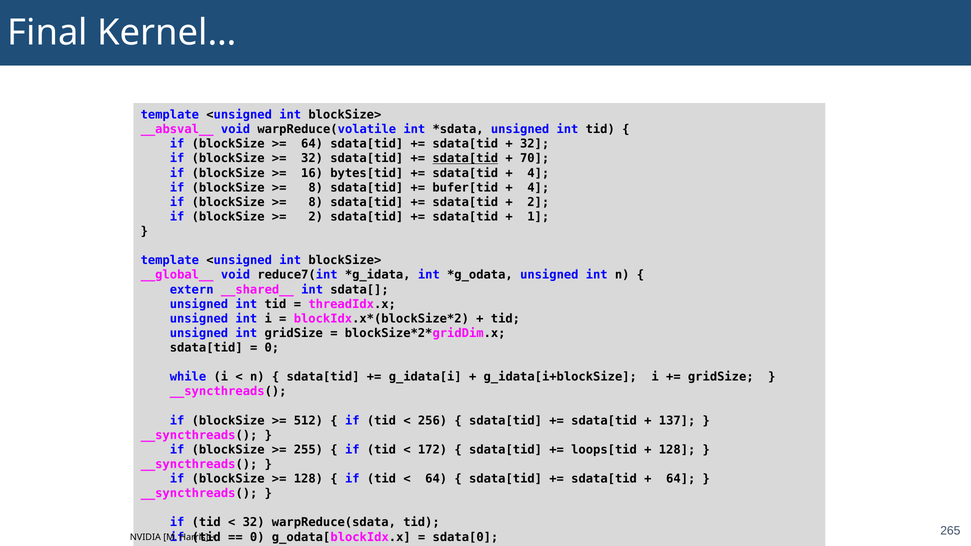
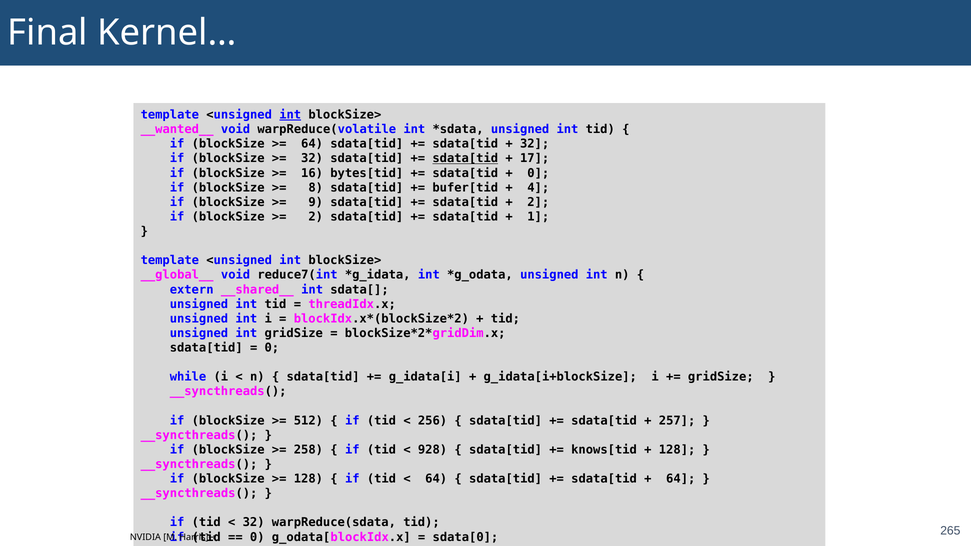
int at (290, 115) underline: none -> present
__absval__: __absval__ -> __wanted__
70: 70 -> 17
4 at (538, 173): 4 -> 0
8 at (316, 202): 8 -> 9
137: 137 -> 257
255: 255 -> 258
172: 172 -> 928
loops[tid: loops[tid -> knows[tid
